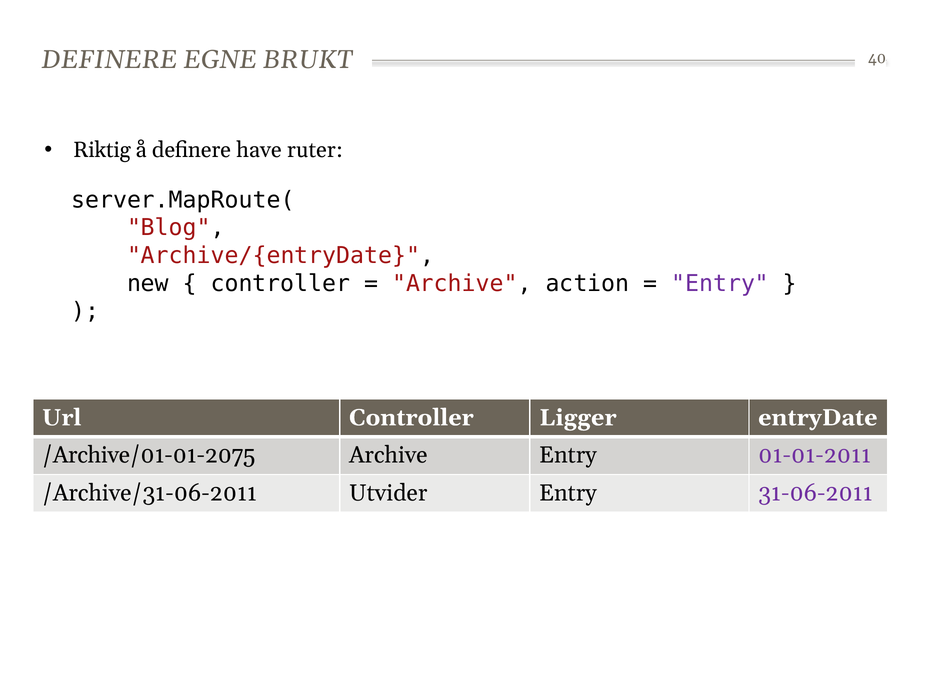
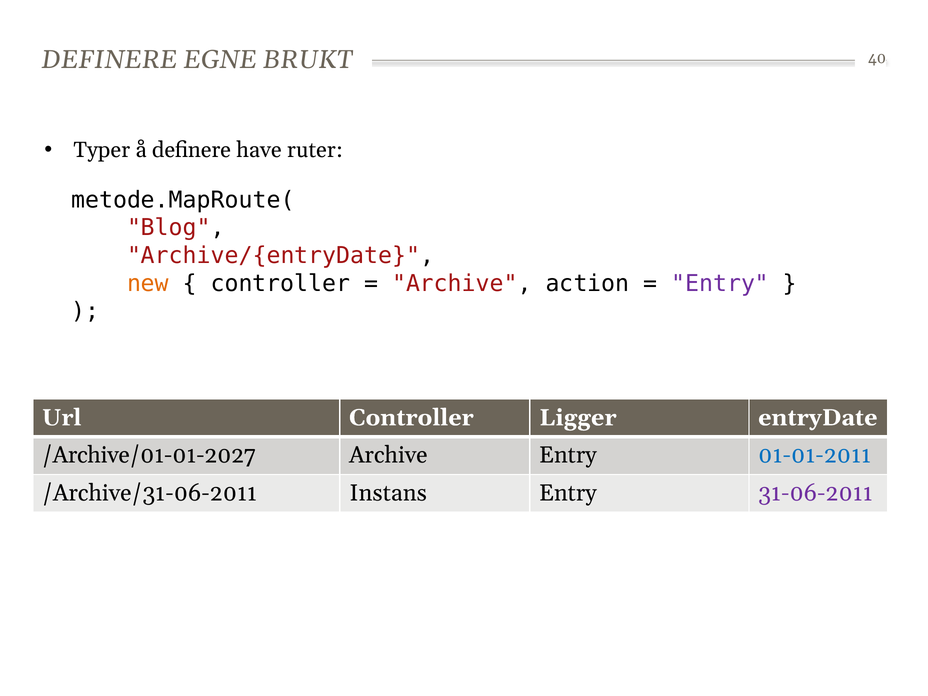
Riktig: Riktig -> Typer
server.MapRoute(: server.MapRoute( -> metode.MapRoute(
new colour: black -> orange
/Archive/01-01-2075: /Archive/01-01-2075 -> /Archive/01-01-2027
01-01-2011 colour: purple -> blue
Utvider: Utvider -> Instans
